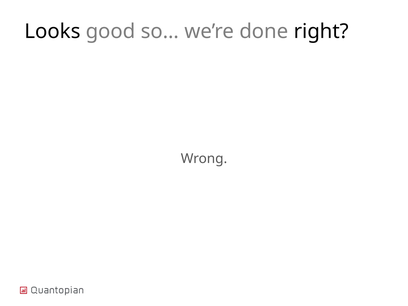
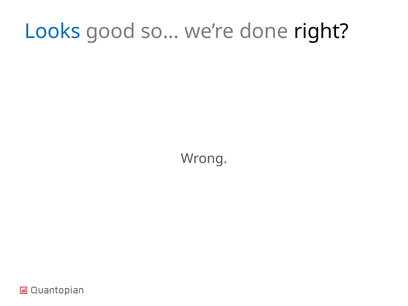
Looks colour: black -> blue
